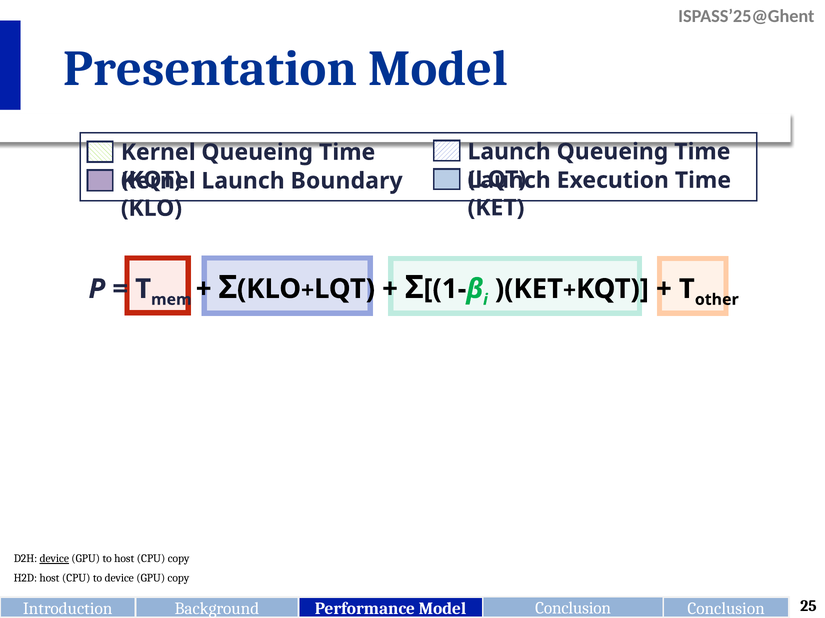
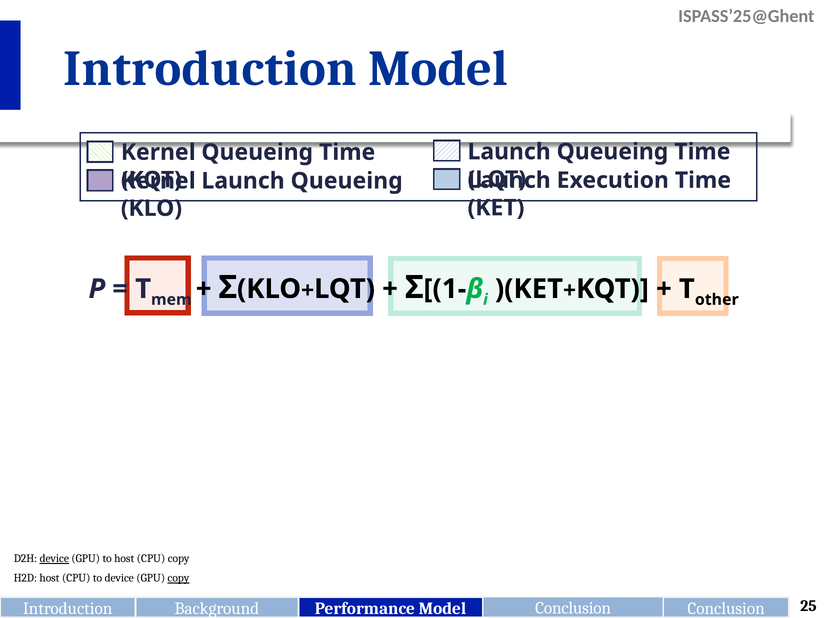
Presentation at (210, 69): Presentation -> Introduction
Boundary at (347, 181): Boundary -> Queueing
copy at (178, 579) underline: none -> present
